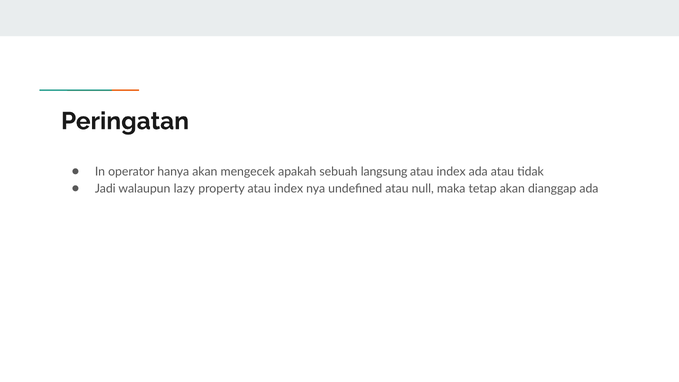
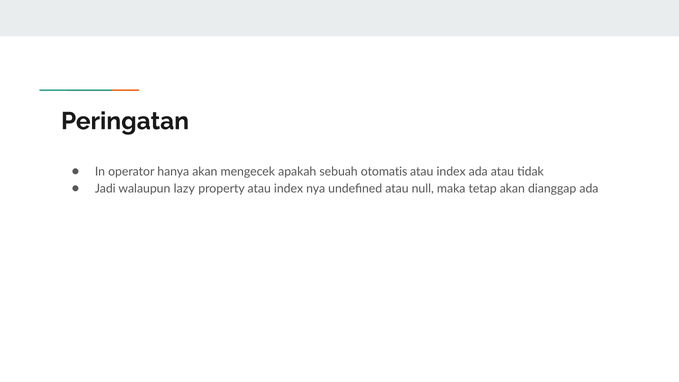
langsung: langsung -> otomatis
